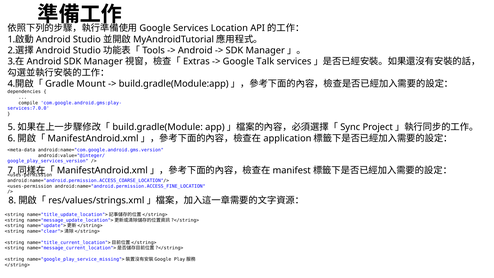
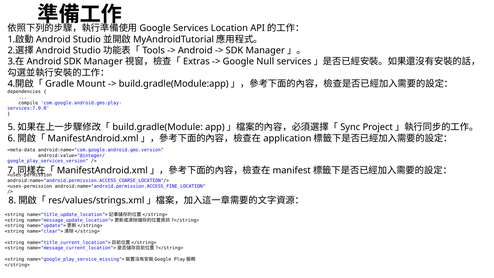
Talk: Talk -> Null
